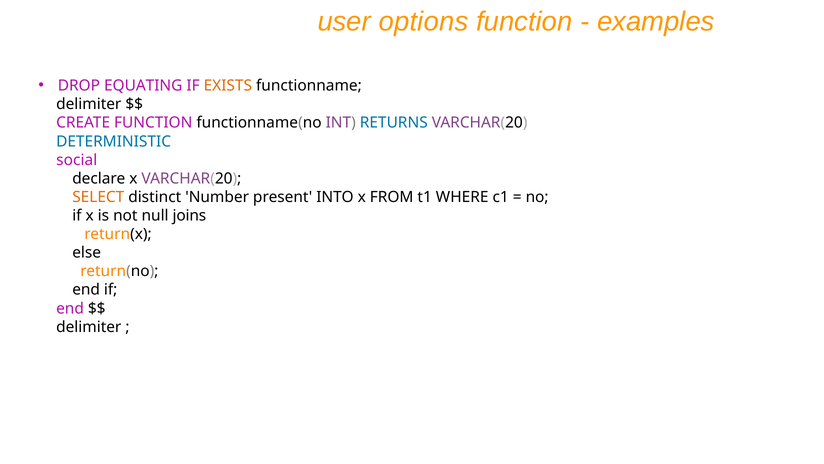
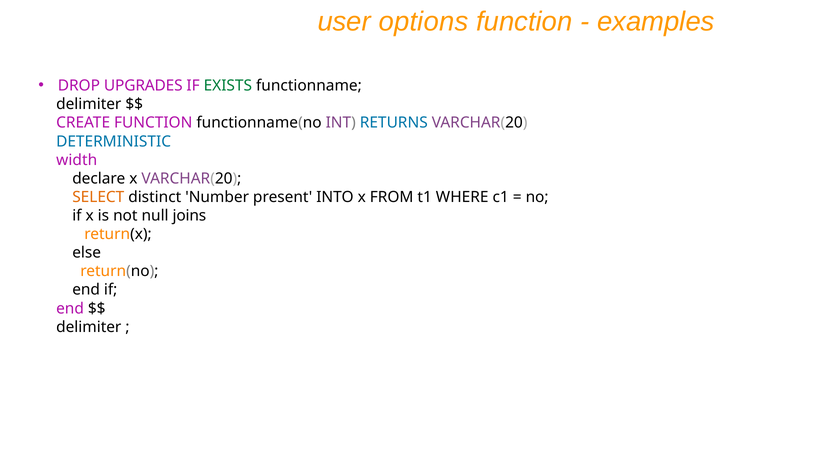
EQUATING: EQUATING -> UPGRADES
EXISTS colour: orange -> green
social: social -> width
